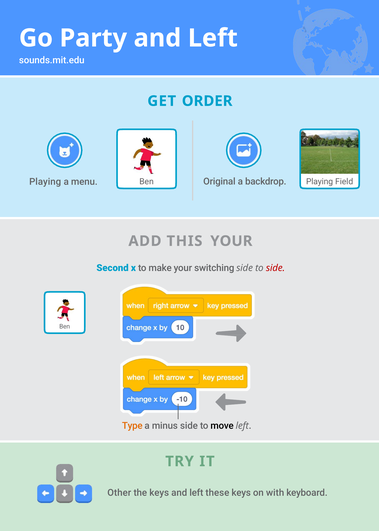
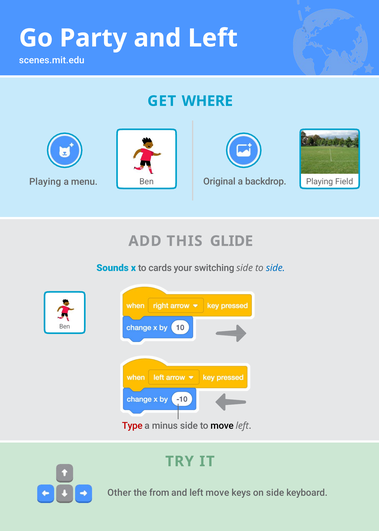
sounds.mit.edu: sounds.mit.edu -> scenes.mit.edu
ORDER: ORDER -> WHERE
THIS YOUR: YOUR -> GLIDE
Second: Second -> Sounds
make: make -> cards
side at (275, 268) colour: red -> blue
Type colour: orange -> red
the keys: keys -> from
left these: these -> move
on with: with -> side
